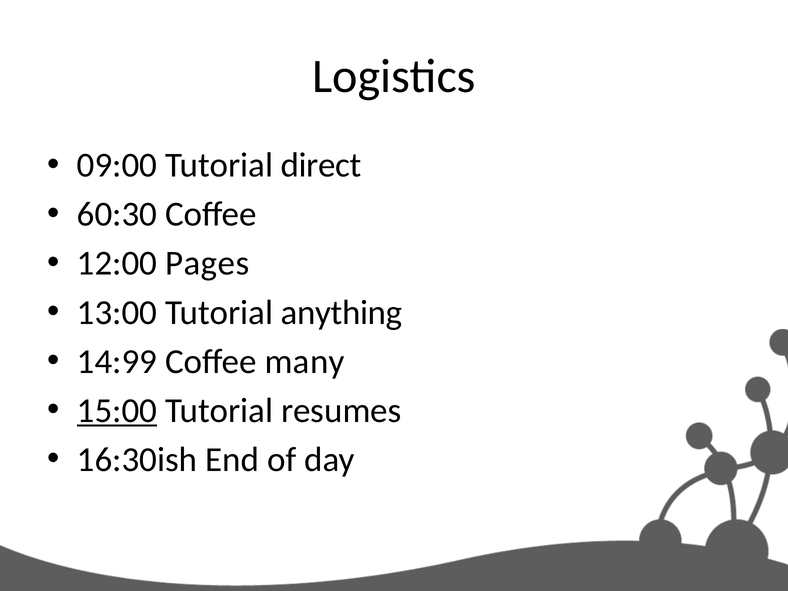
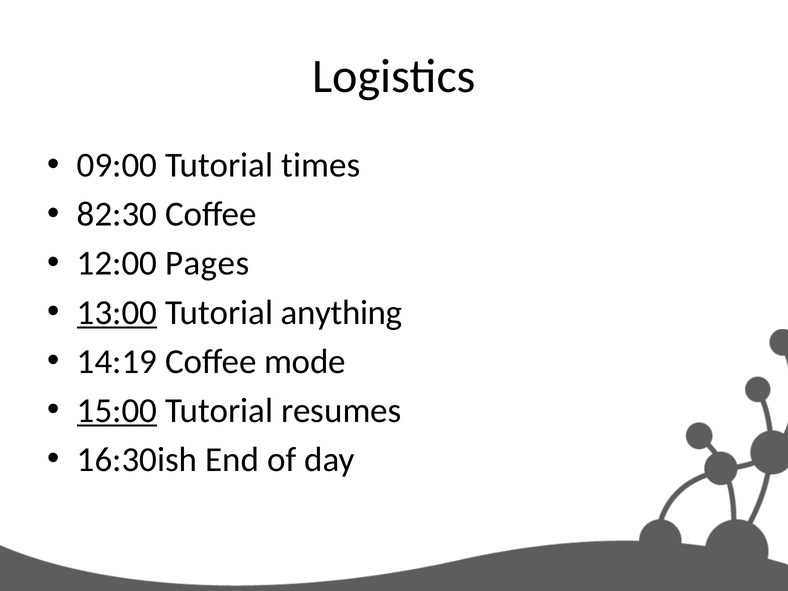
direct: direct -> times
60:30: 60:30 -> 82:30
13:00 underline: none -> present
14:99: 14:99 -> 14:19
many: many -> mode
